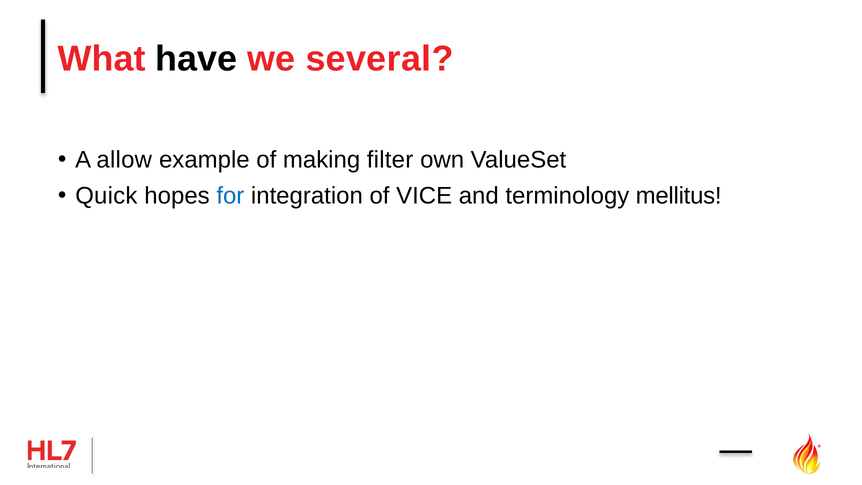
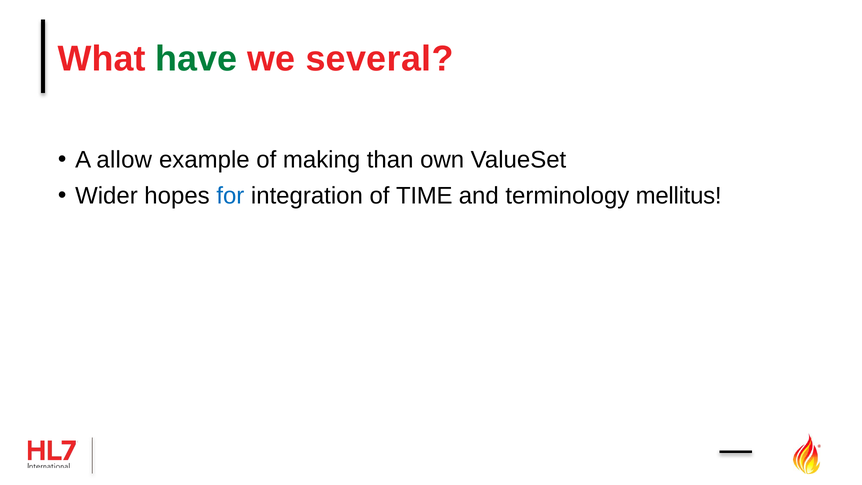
have colour: black -> green
filter: filter -> than
Quick: Quick -> Wider
VICE: VICE -> TIME
